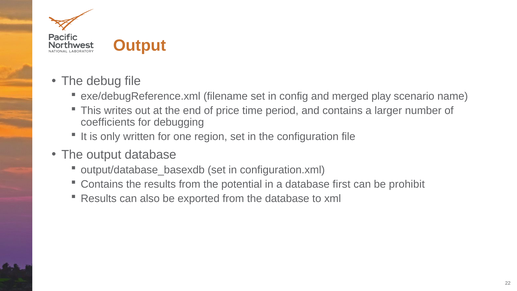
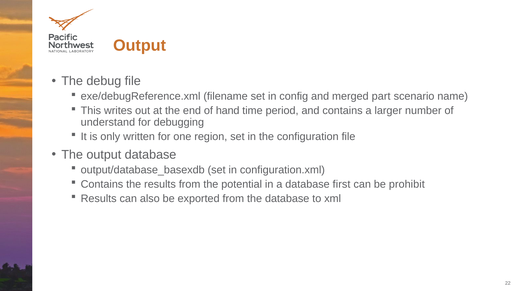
play: play -> part
price: price -> hand
coefficients: coefficients -> understand
